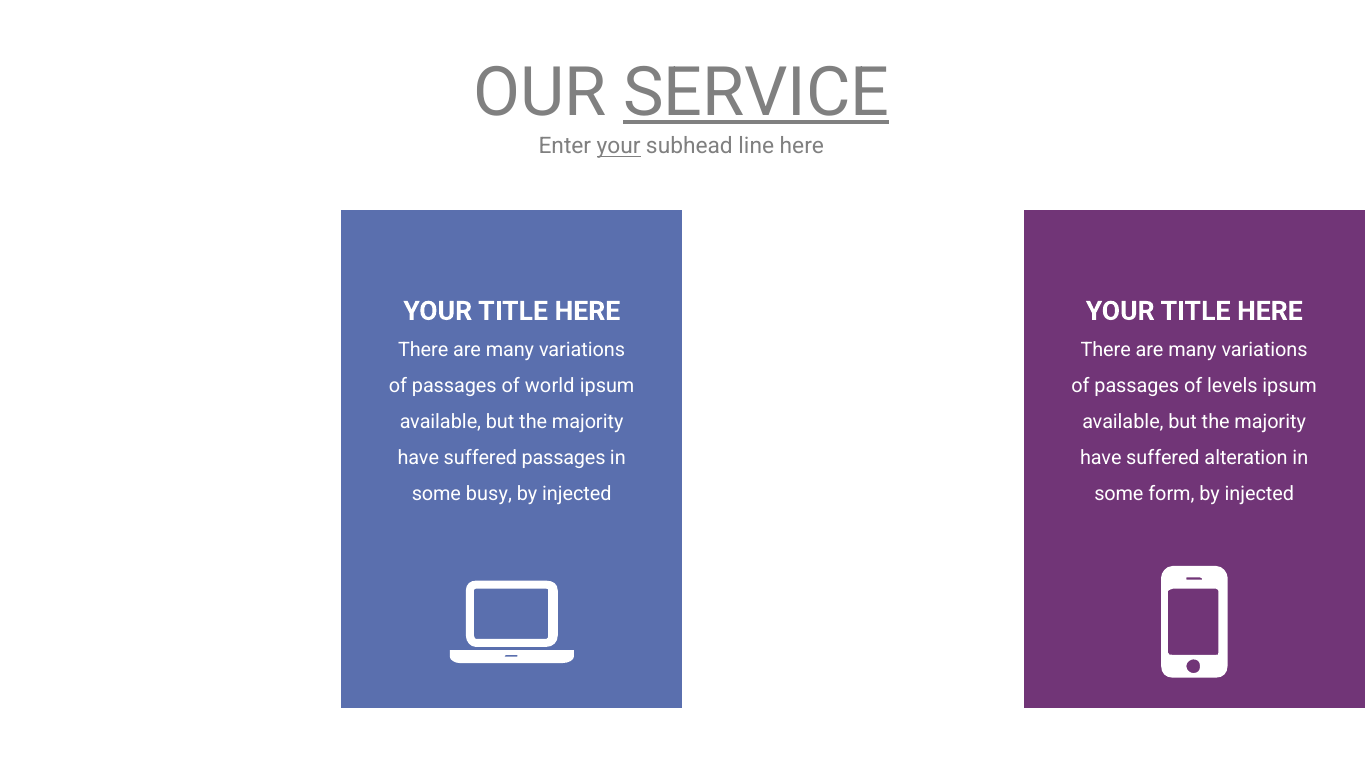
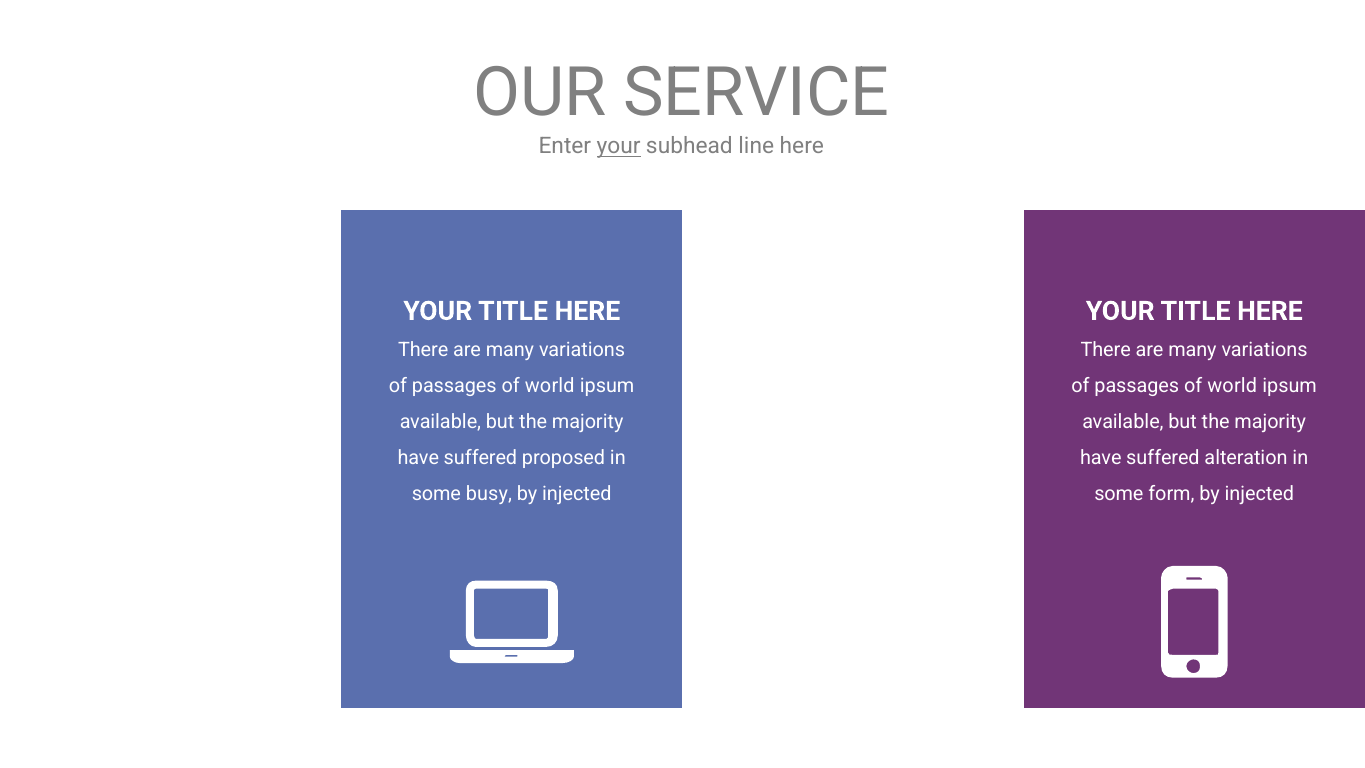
SERVICE underline: present -> none
levels at (1232, 386): levels -> world
suffered passages: passages -> proposed
